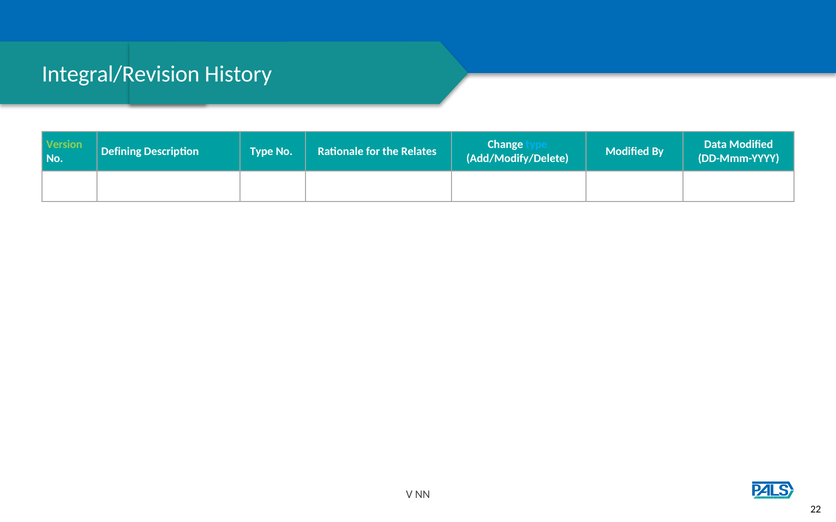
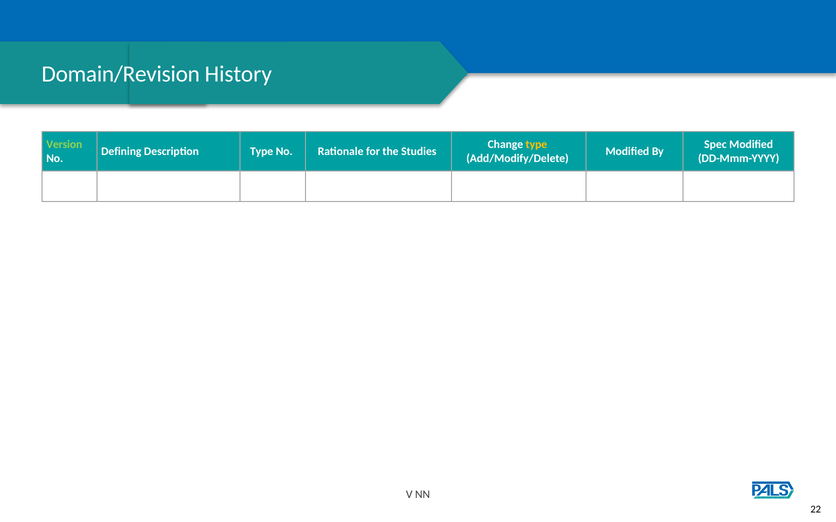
Integral/Revision: Integral/Revision -> Domain/Revision
type at (536, 144) colour: light blue -> yellow
Data: Data -> Spec
Relates: Relates -> Studies
